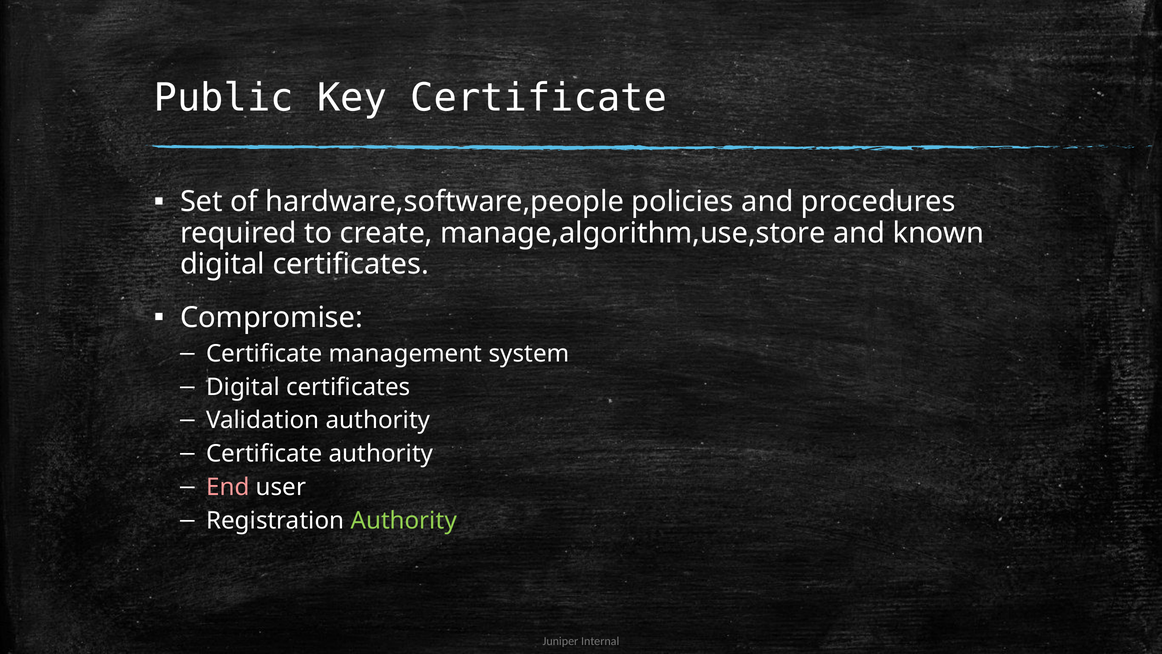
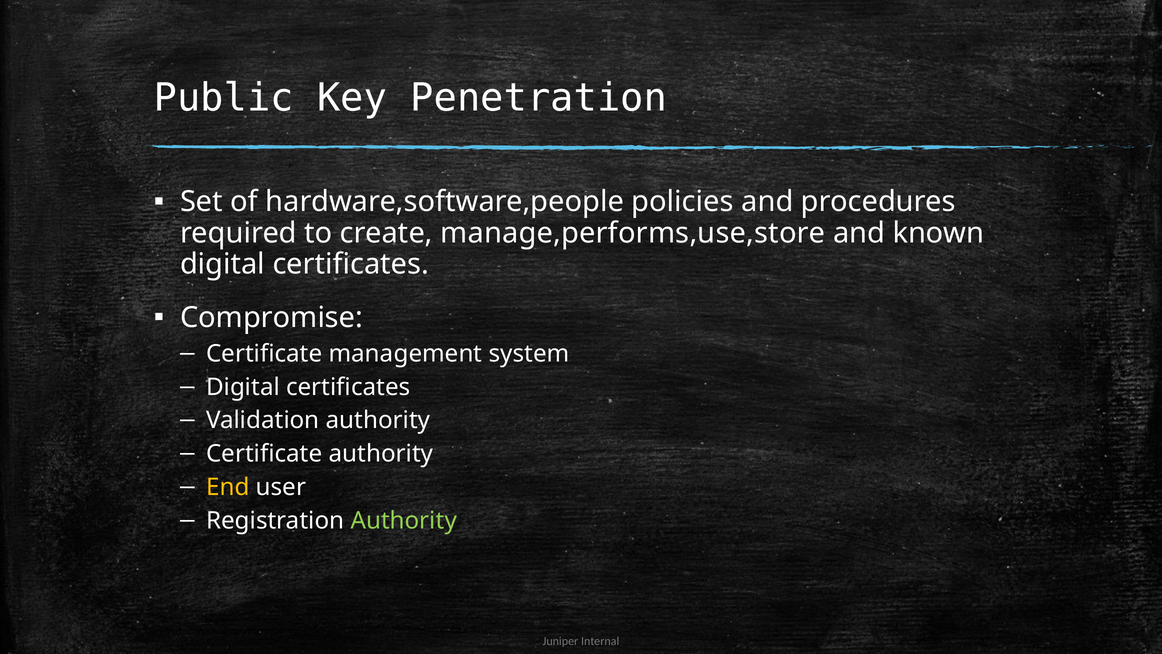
Key Certificate: Certificate -> Penetration
manage,algorithm,use,store: manage,algorithm,use,store -> manage,performs,use,store
End colour: pink -> yellow
